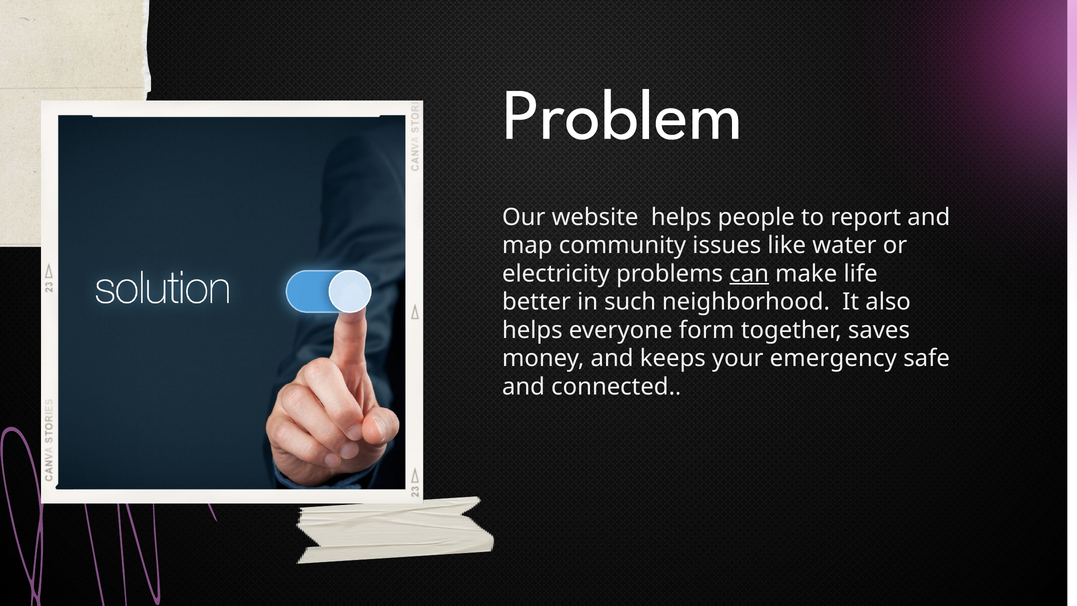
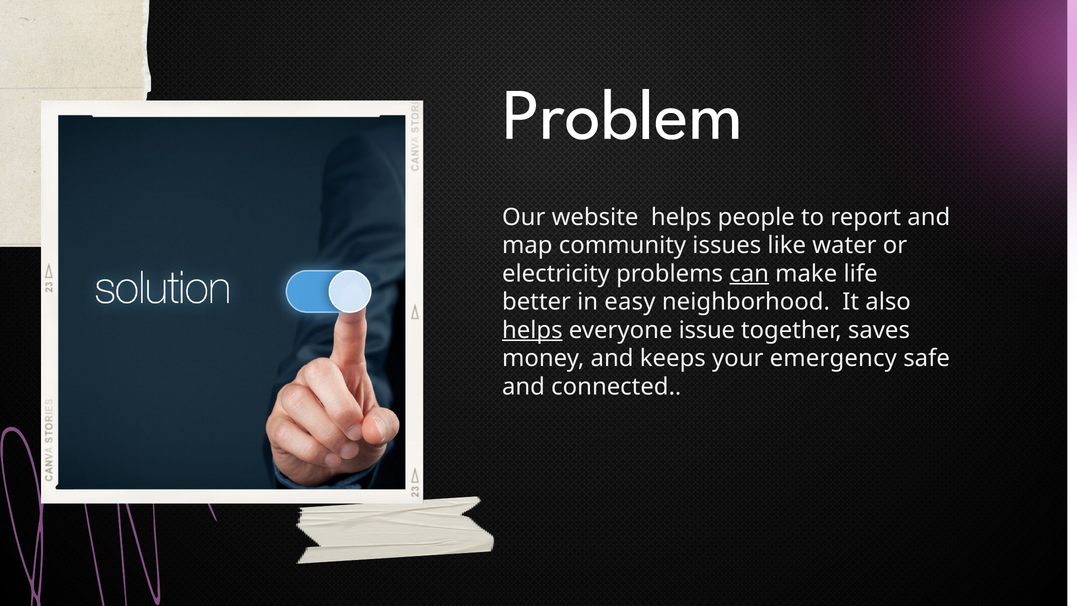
such: such -> easy
helps at (532, 330) underline: none -> present
form: form -> issue
